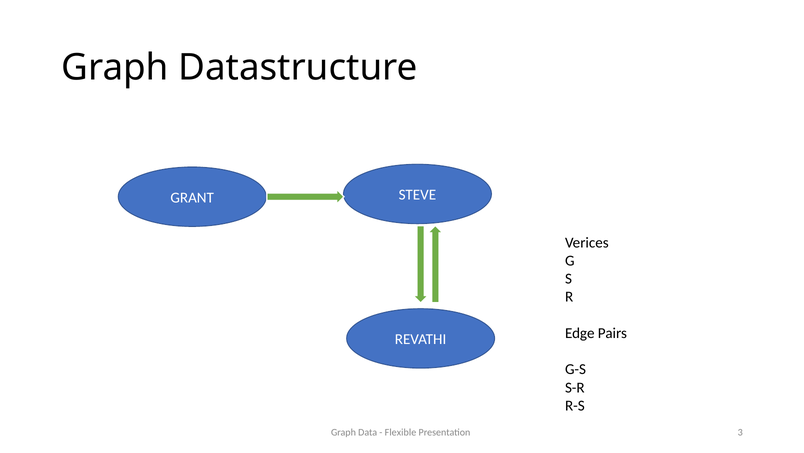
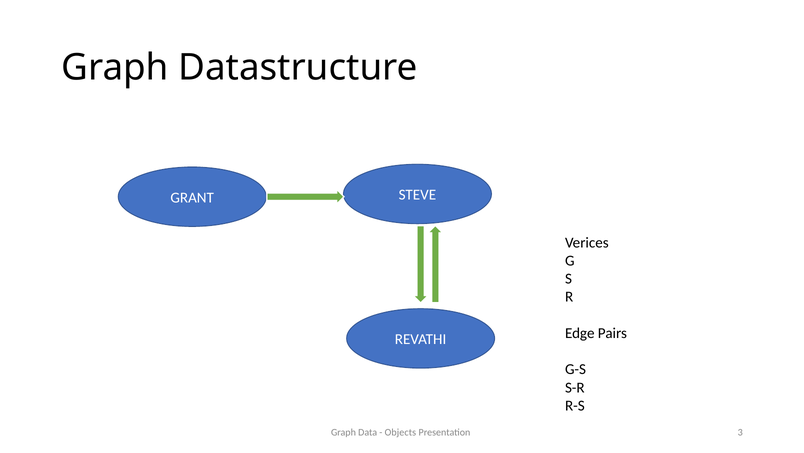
Flexible: Flexible -> Objects
